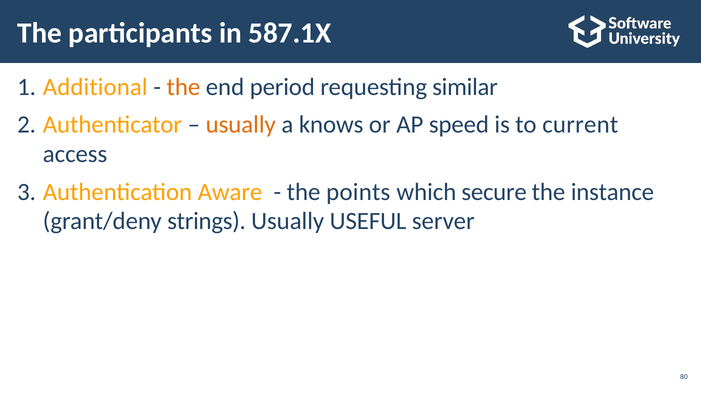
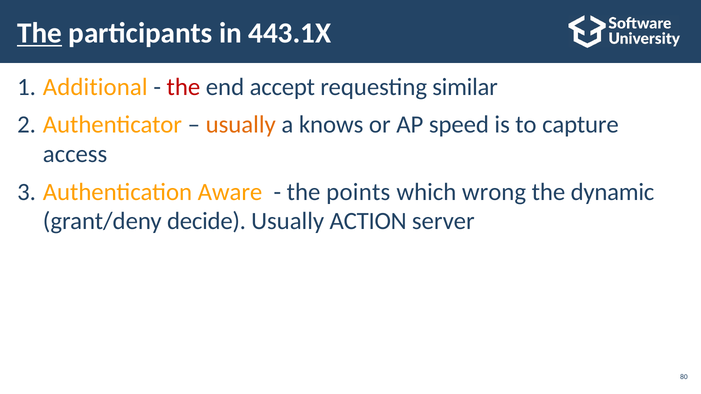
The at (40, 33) underline: none -> present
587.1X: 587.1X -> 443.1X
the at (183, 87) colour: orange -> red
period: period -> accept
current: current -> capture
secure: secure -> wrong
instance: instance -> dynamic
strings: strings -> decide
USEFUL: USEFUL -> ACTION
